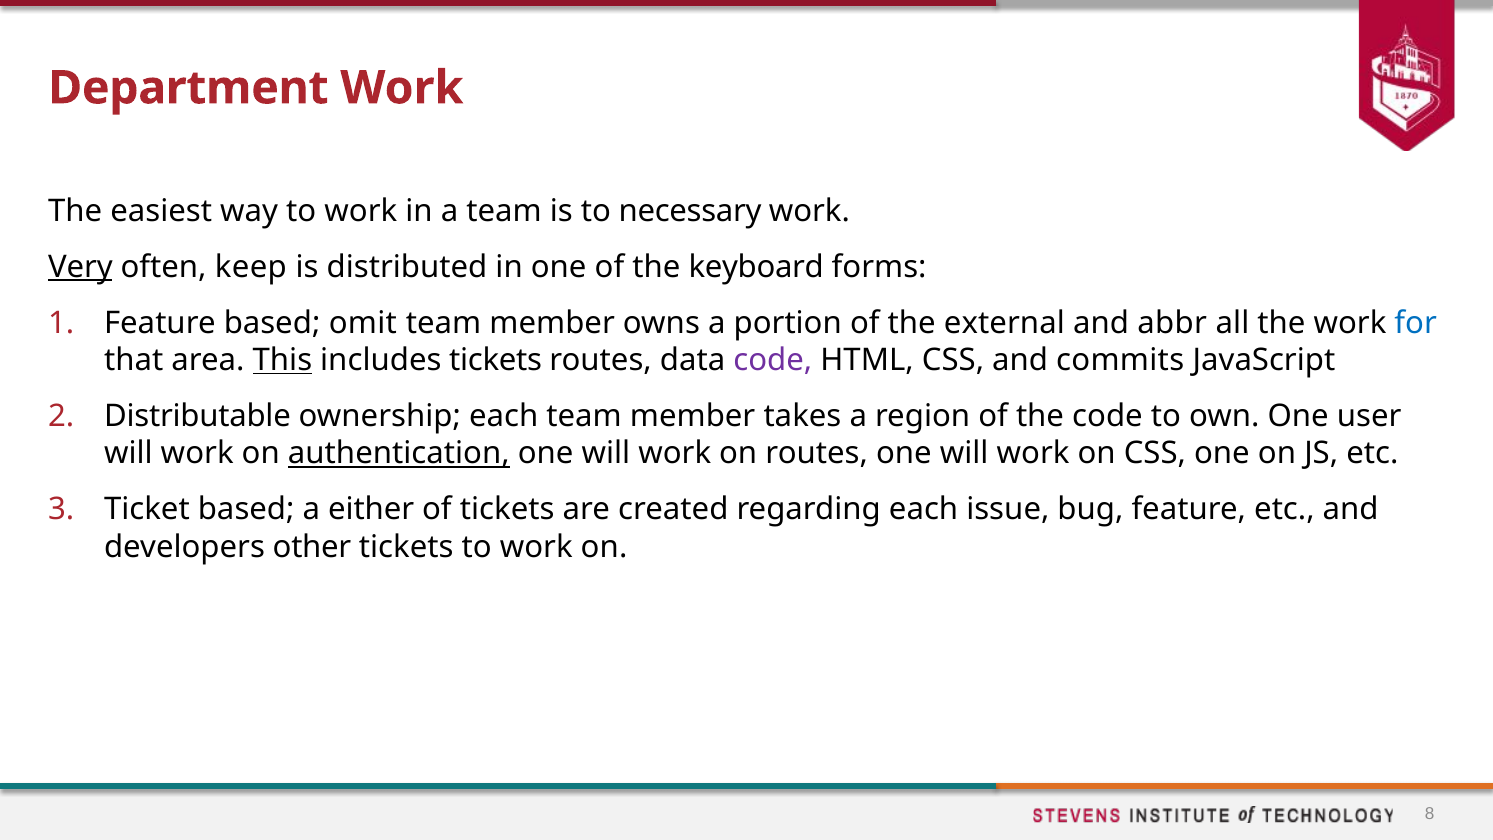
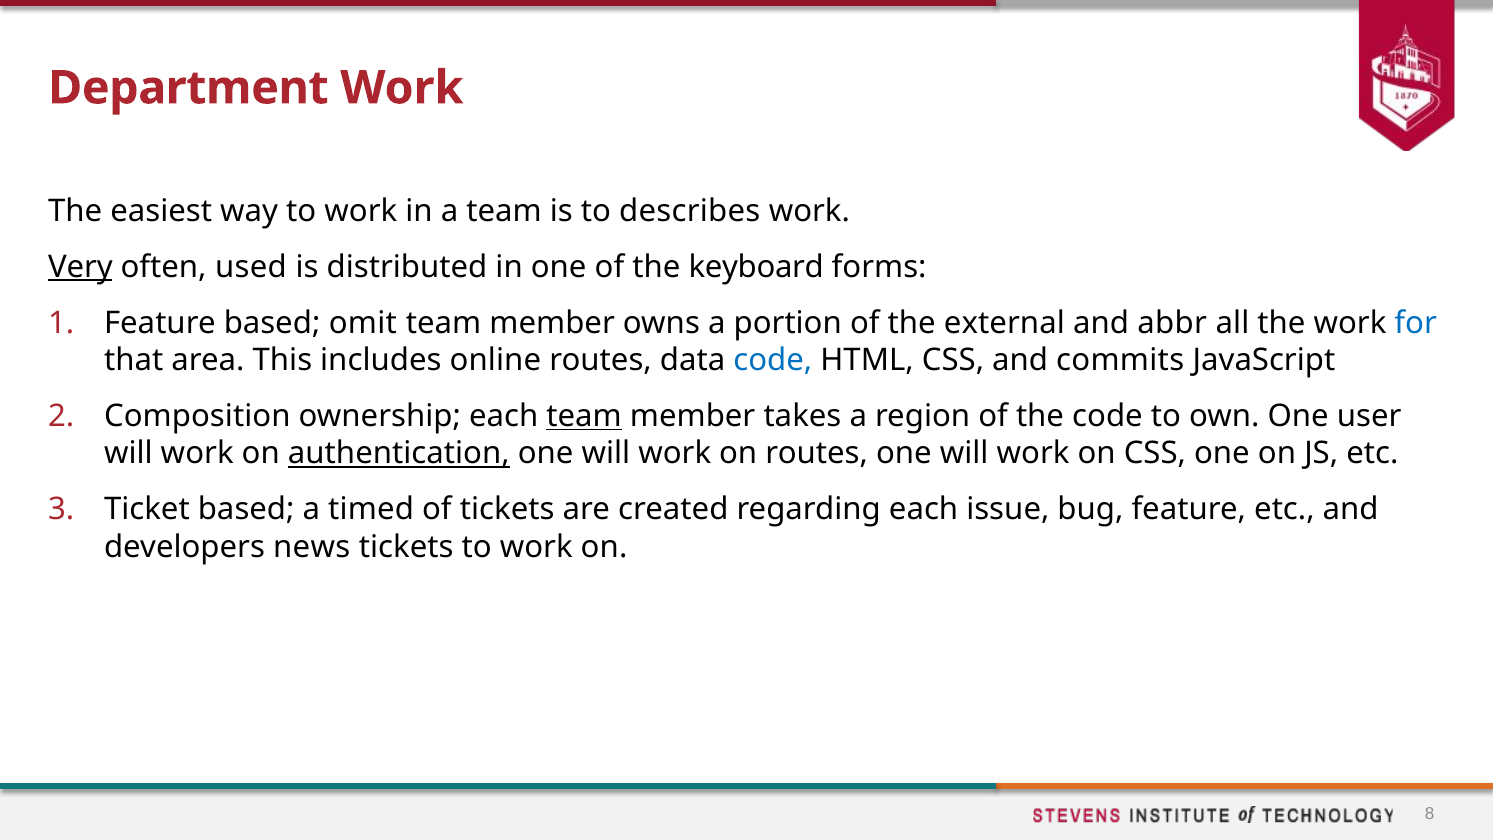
necessary: necessary -> describes
keep: keep -> used
This underline: present -> none
includes tickets: tickets -> online
code at (773, 360) colour: purple -> blue
Distributable: Distributable -> Composition
team at (584, 416) underline: none -> present
either: either -> timed
other: other -> news
